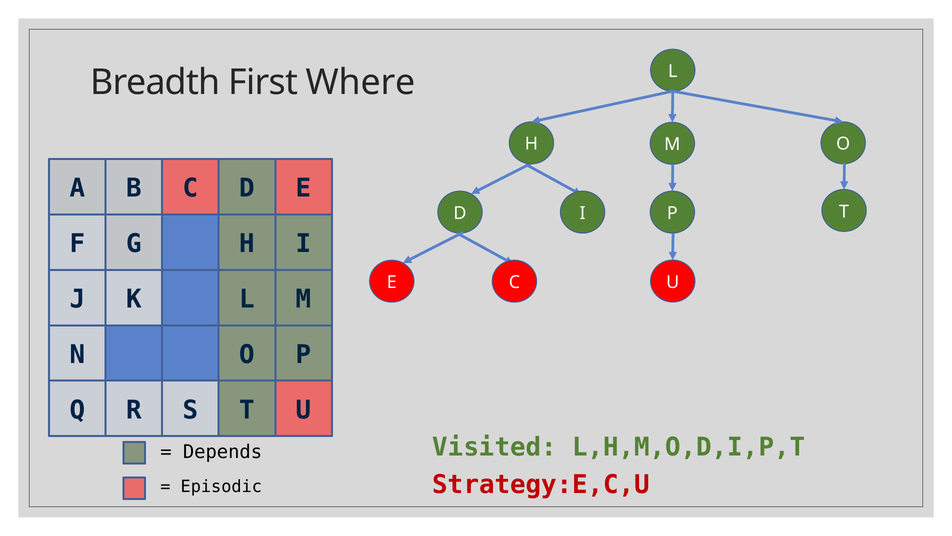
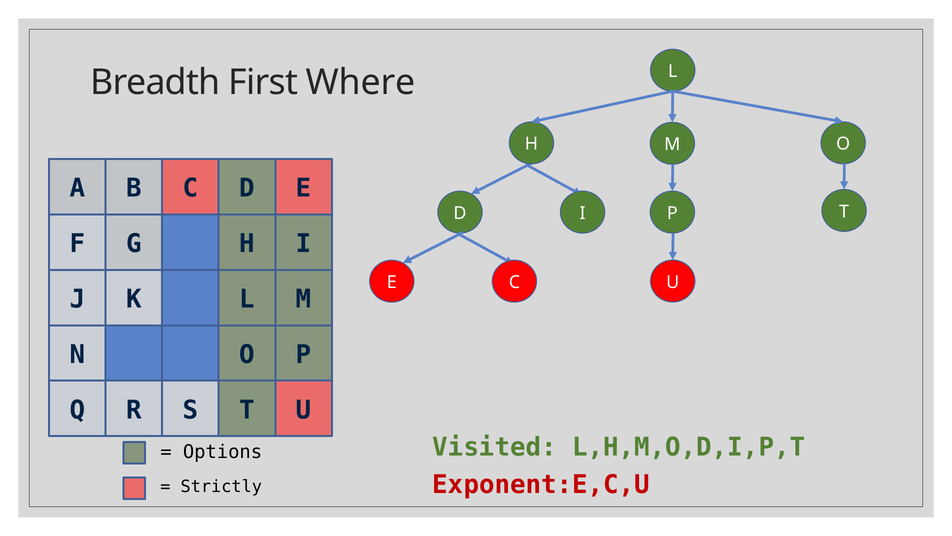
Depends: Depends -> Options
Strategy:E,C,U: Strategy:E,C,U -> Exponent:E,C,U
Episodic: Episodic -> Strictly
